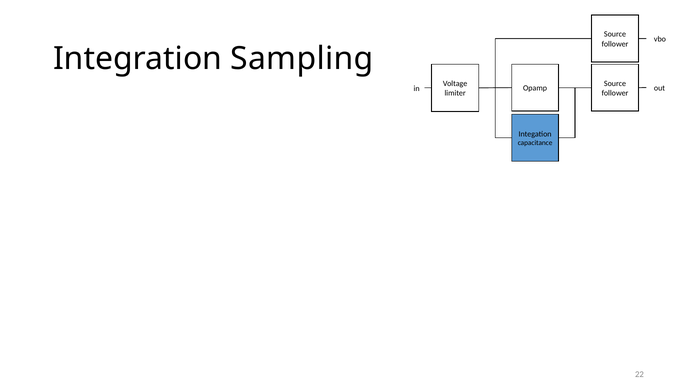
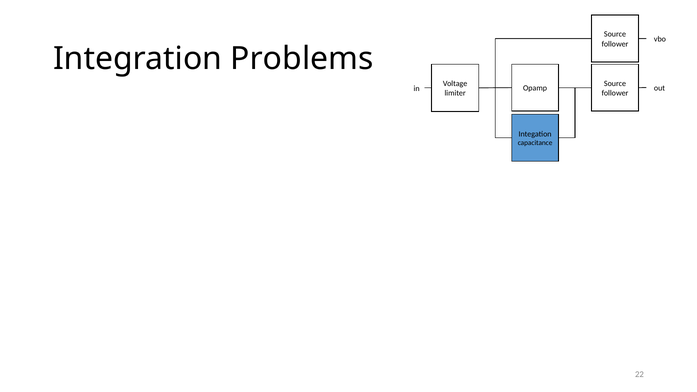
Sampling: Sampling -> Problems
